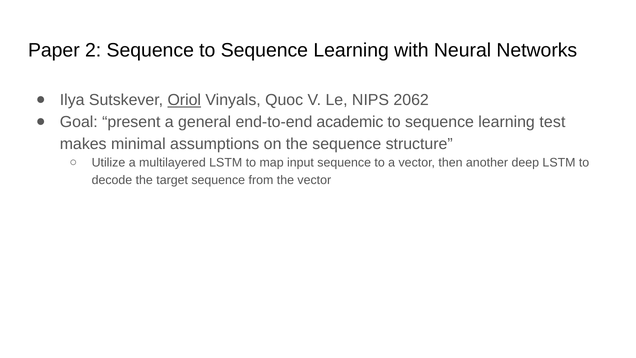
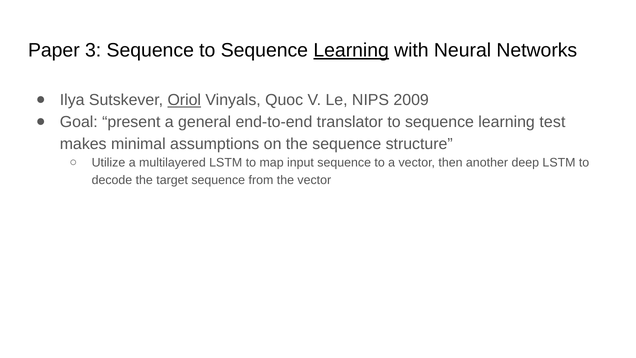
2: 2 -> 3
Learning at (351, 50) underline: none -> present
2062: 2062 -> 2009
academic: academic -> translator
